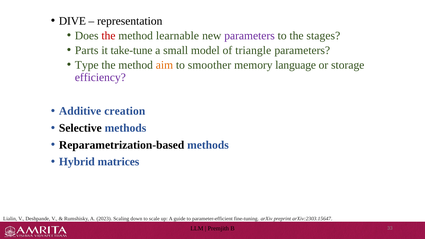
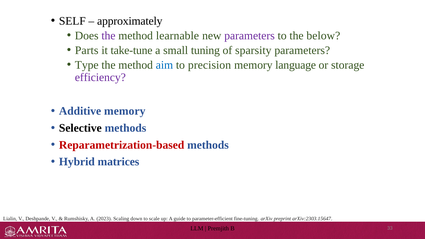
DIVE: DIVE -> SELF
representation: representation -> approximately
the at (108, 36) colour: red -> purple
stages: stages -> below
model: model -> tuning
triangle: triangle -> sparsity
aim colour: orange -> blue
smoother: smoother -> precision
Additive creation: creation -> memory
Reparametrization-based colour: black -> red
